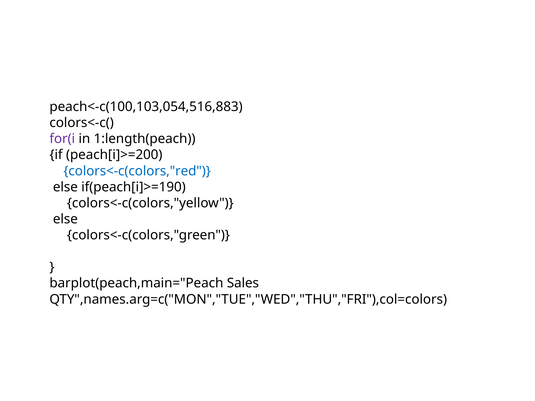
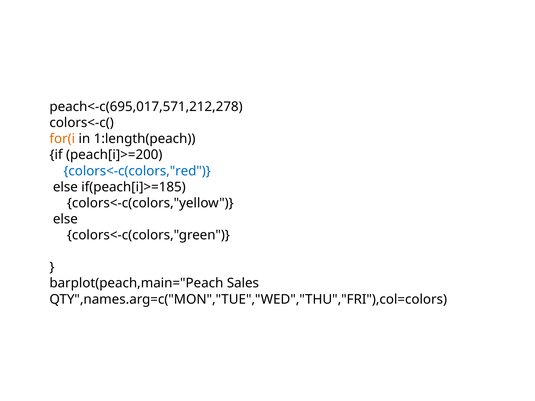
peach<-c(100,103,054,516,883: peach<-c(100,103,054,516,883 -> peach<-c(695,017,571,212,278
for(i colour: purple -> orange
if(peach[i]>=190: if(peach[i]>=190 -> if(peach[i]>=185
